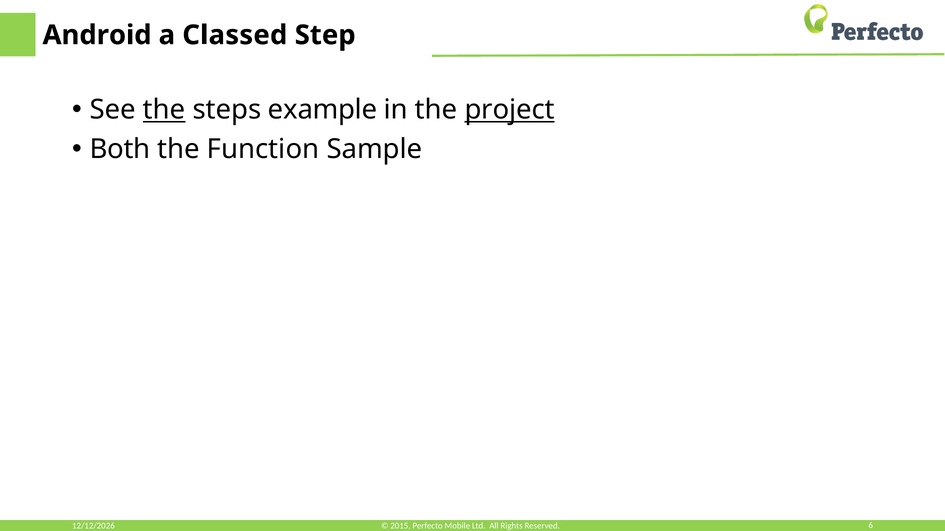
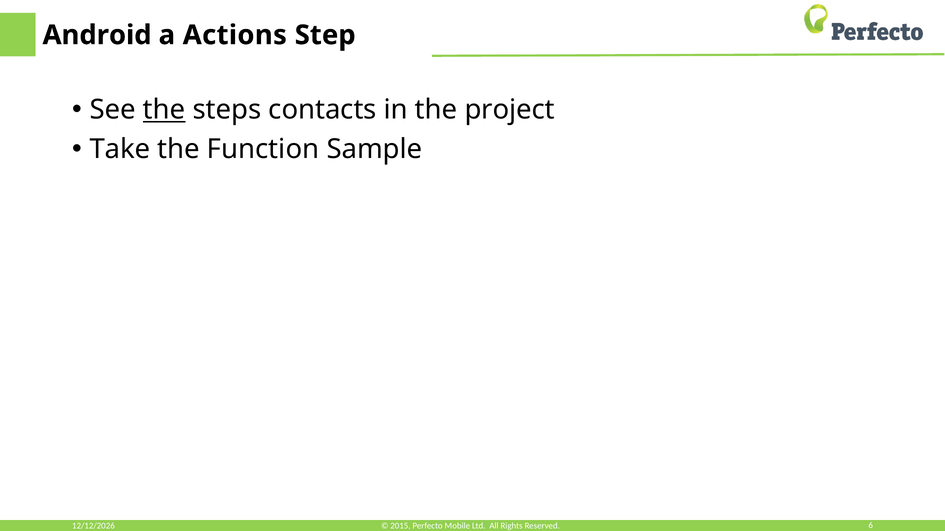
Classed: Classed -> Actions
example: example -> contacts
project underline: present -> none
Both: Both -> Take
